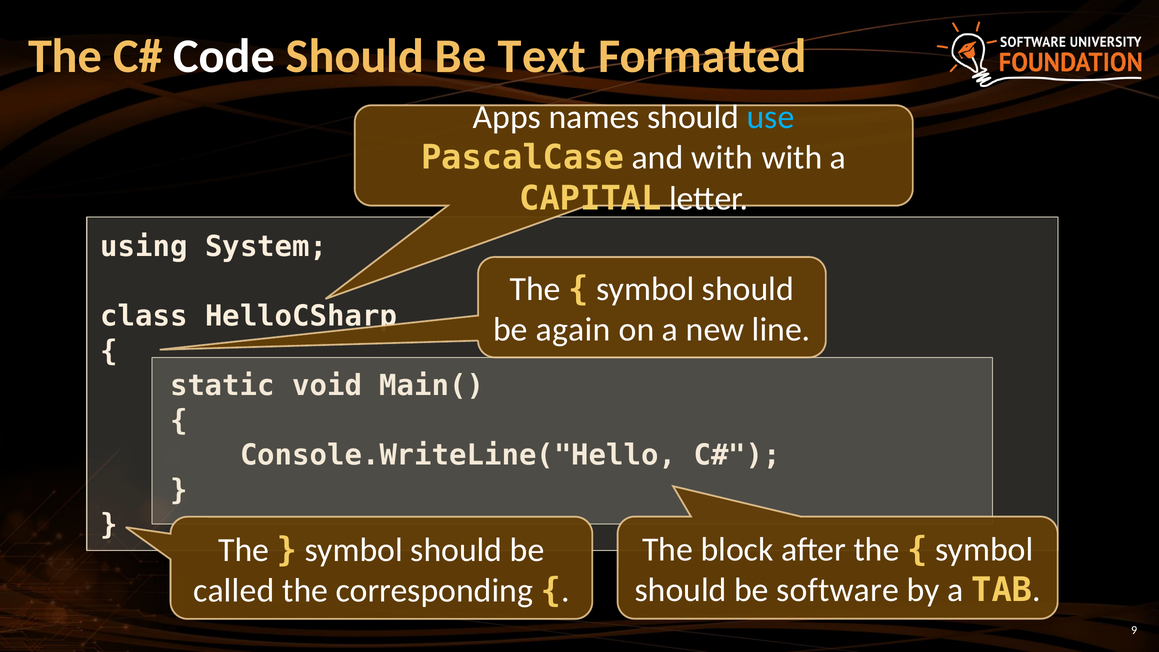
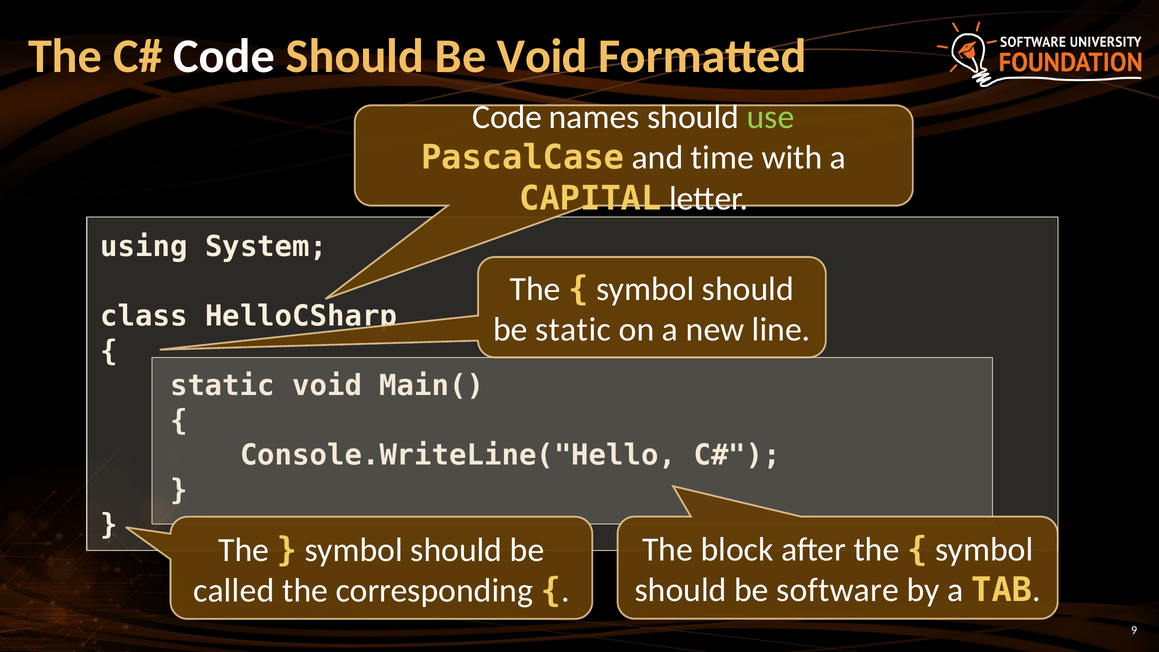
Be Text: Text -> Void
Apps at (507, 117): Apps -> Code
use colour: light blue -> light green
and with: with -> time
be again: again -> static
